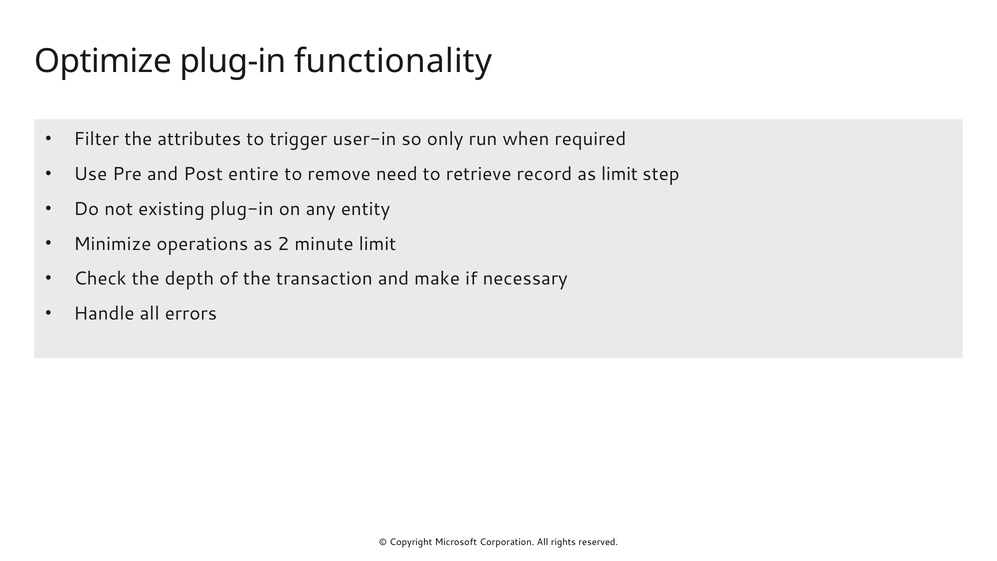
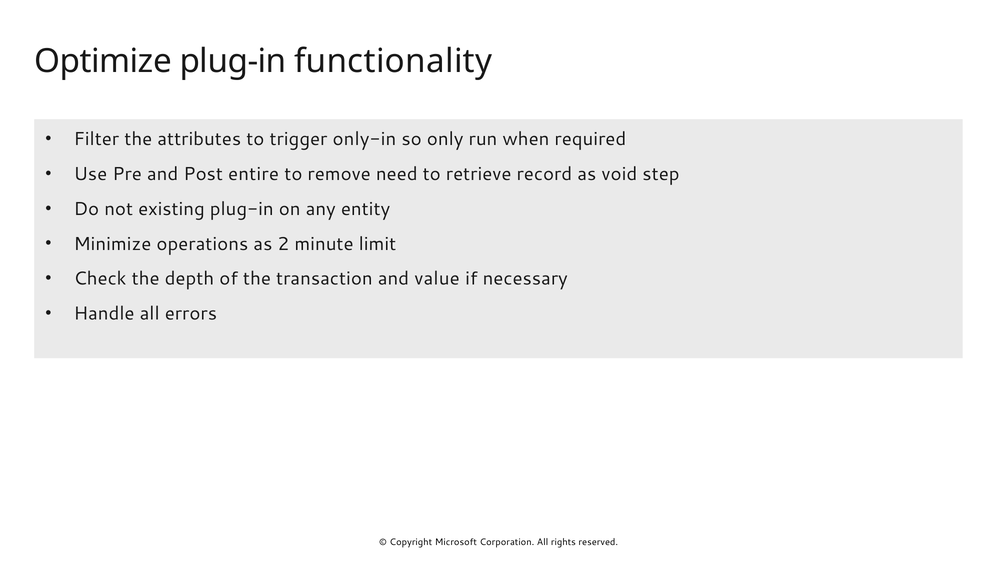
user-in: user-in -> only-in
as limit: limit -> void
make: make -> value
